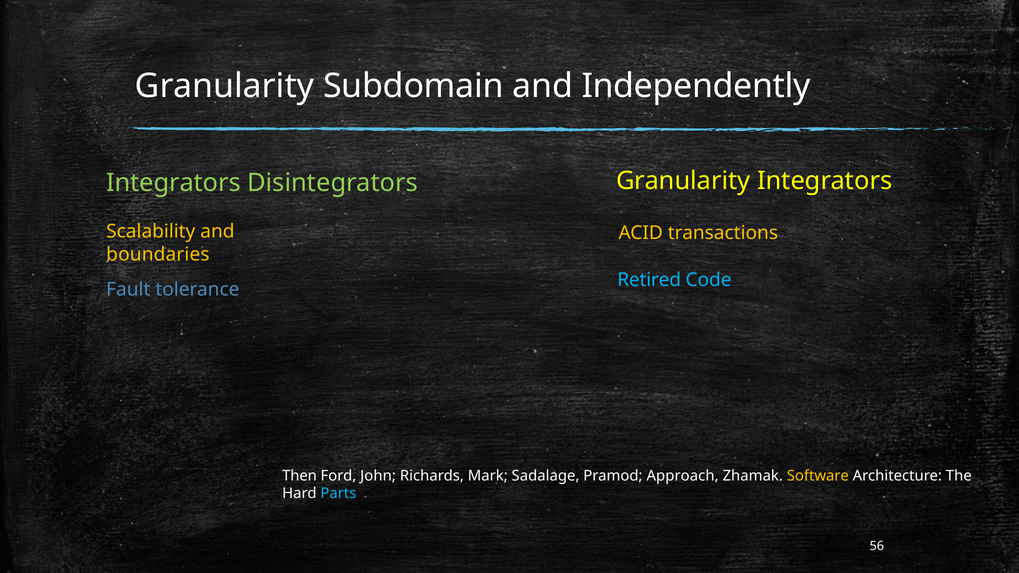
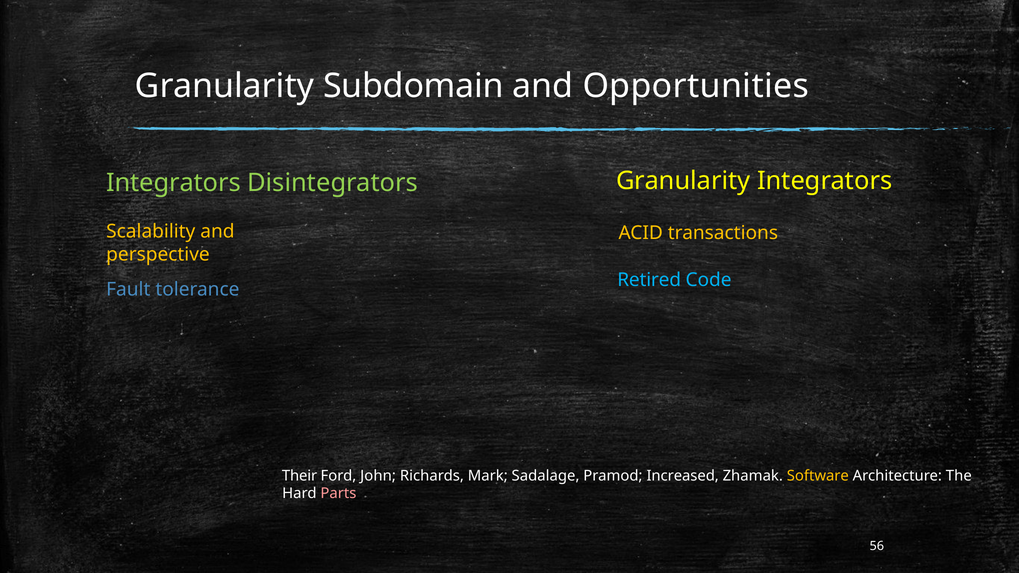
Independently: Independently -> Opportunities
boundaries: boundaries -> perspective
Then: Then -> Their
Approach: Approach -> Increased
Parts colour: light blue -> pink
